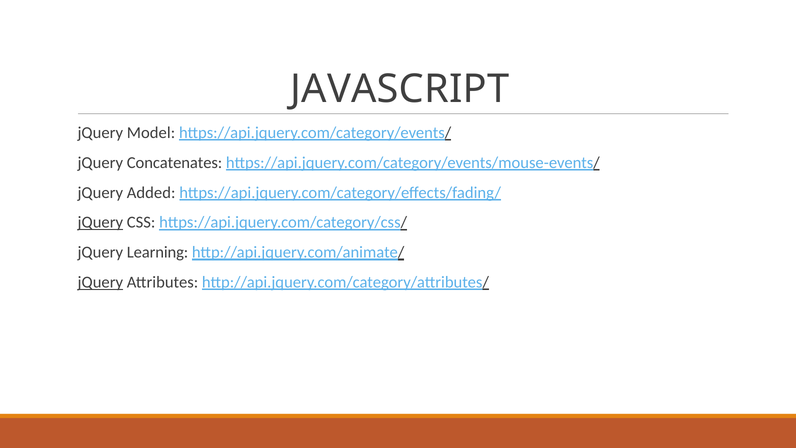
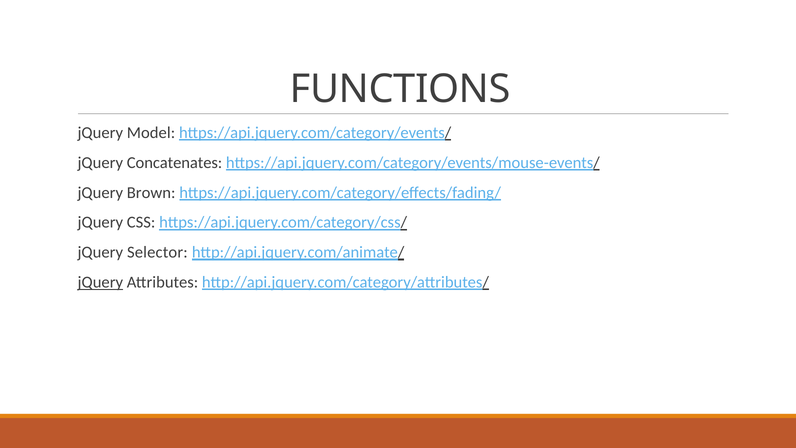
JAVASCRIPT: JAVASCRIPT -> FUNCTIONS
Added: Added -> Brown
jQuery at (100, 222) underline: present -> none
Learning: Learning -> Selector
